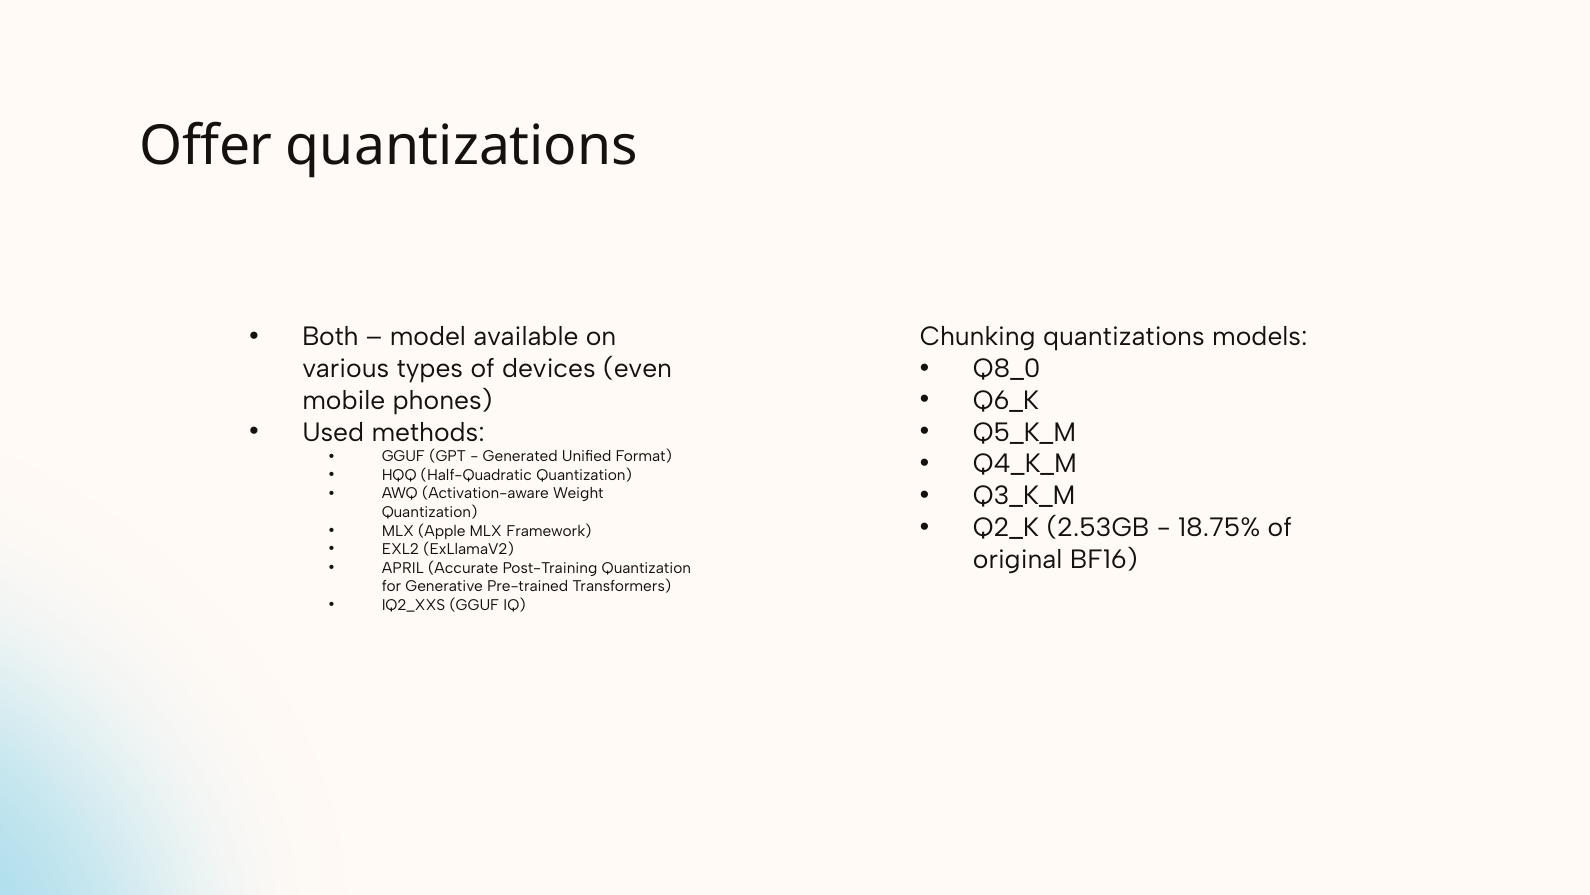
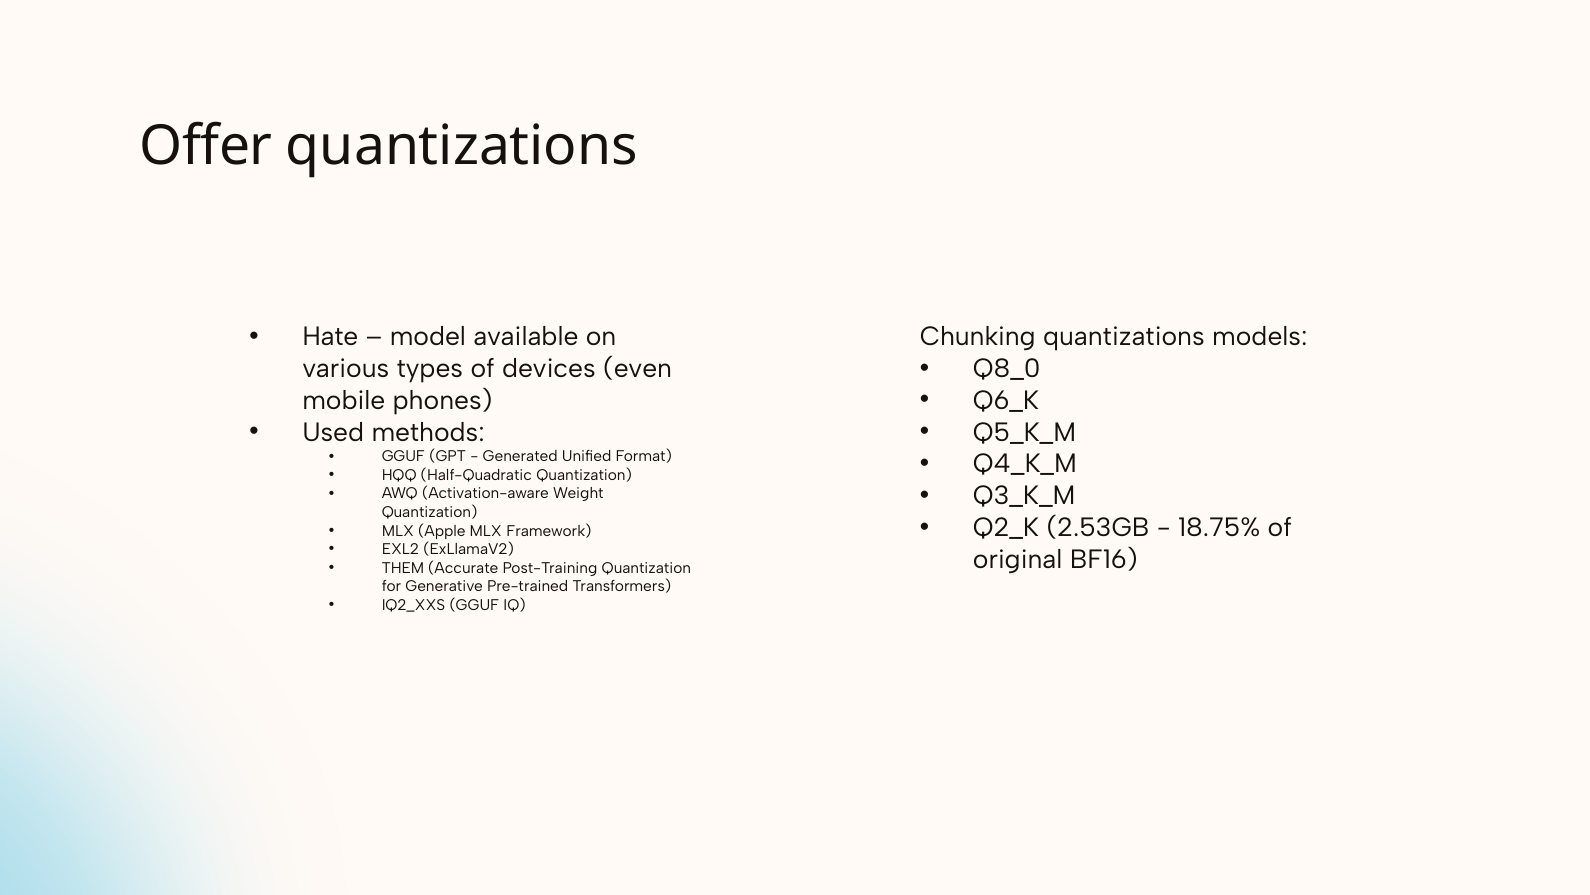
Both: Both -> Hate
APRIL: APRIL -> THEM
